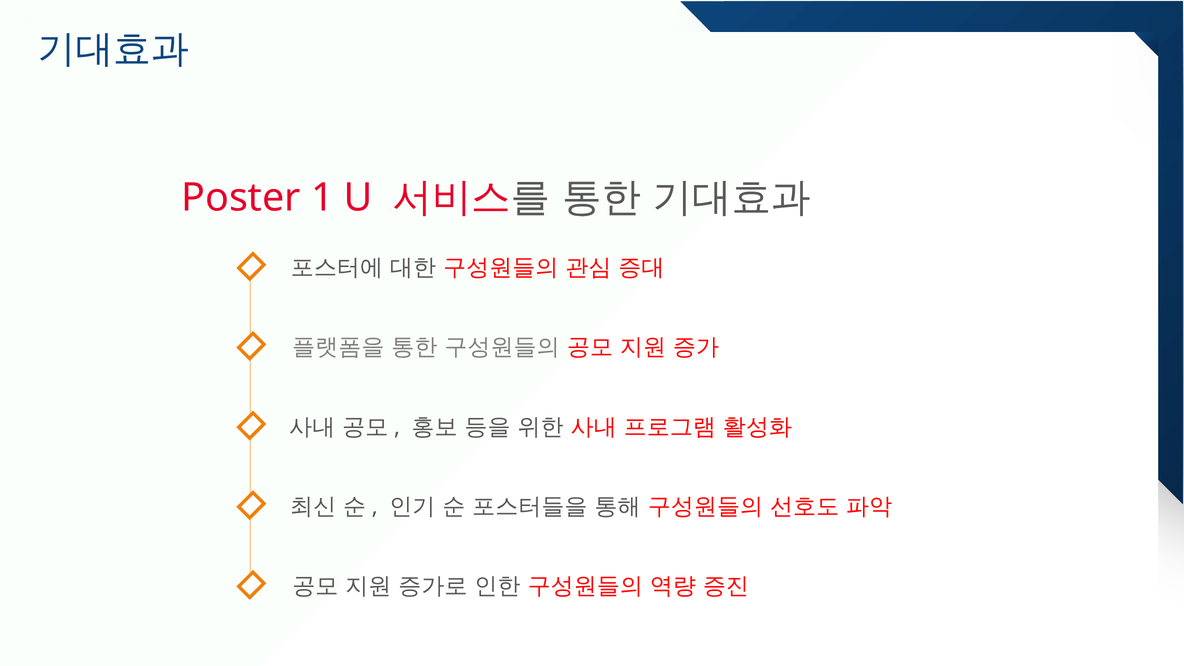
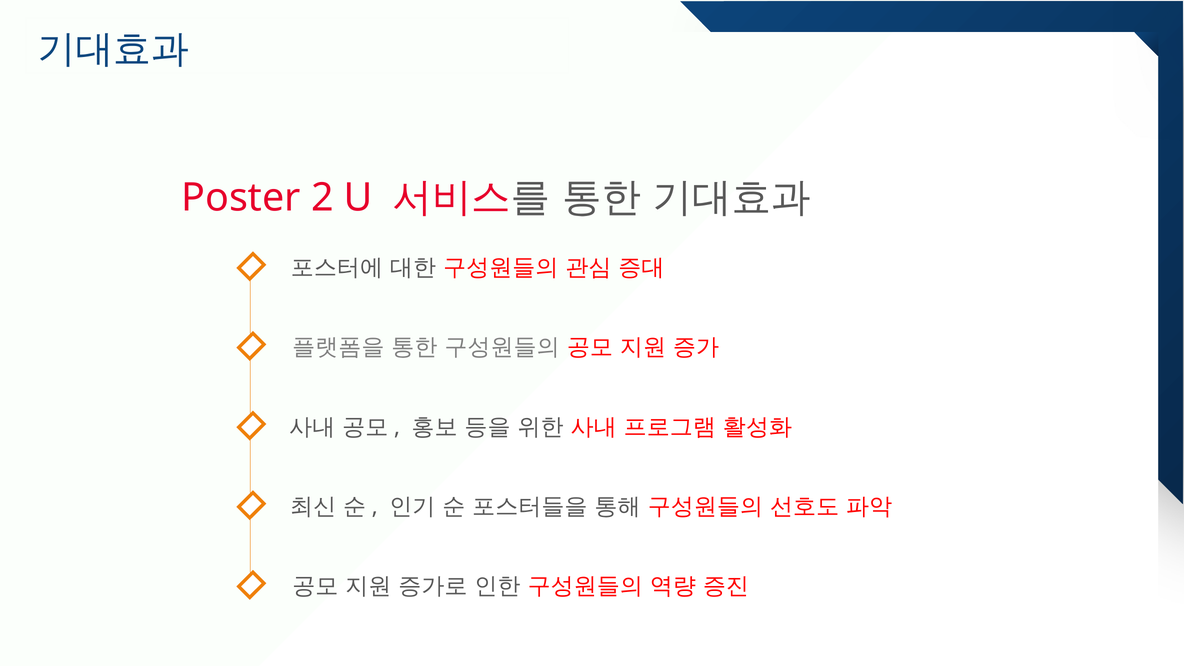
1: 1 -> 2
